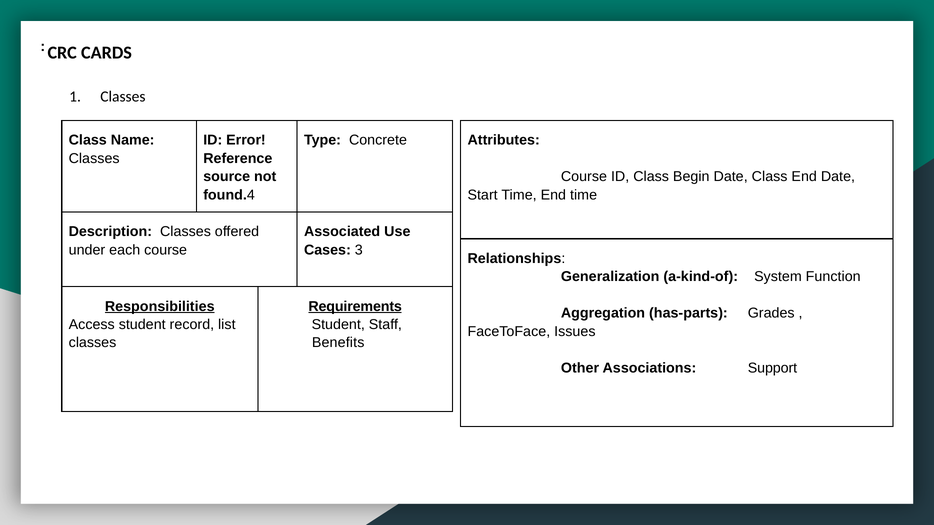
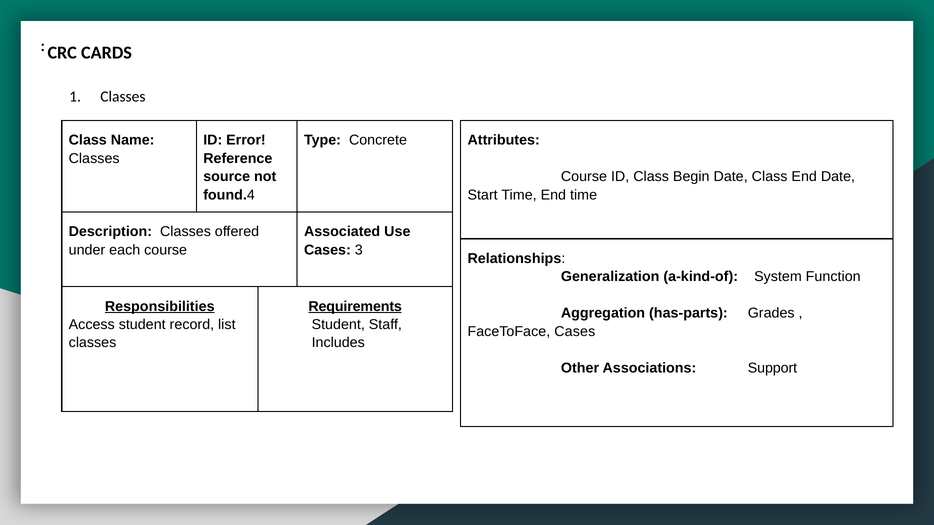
FaceToFace Issues: Issues -> Cases
Benefits: Benefits -> Includes
